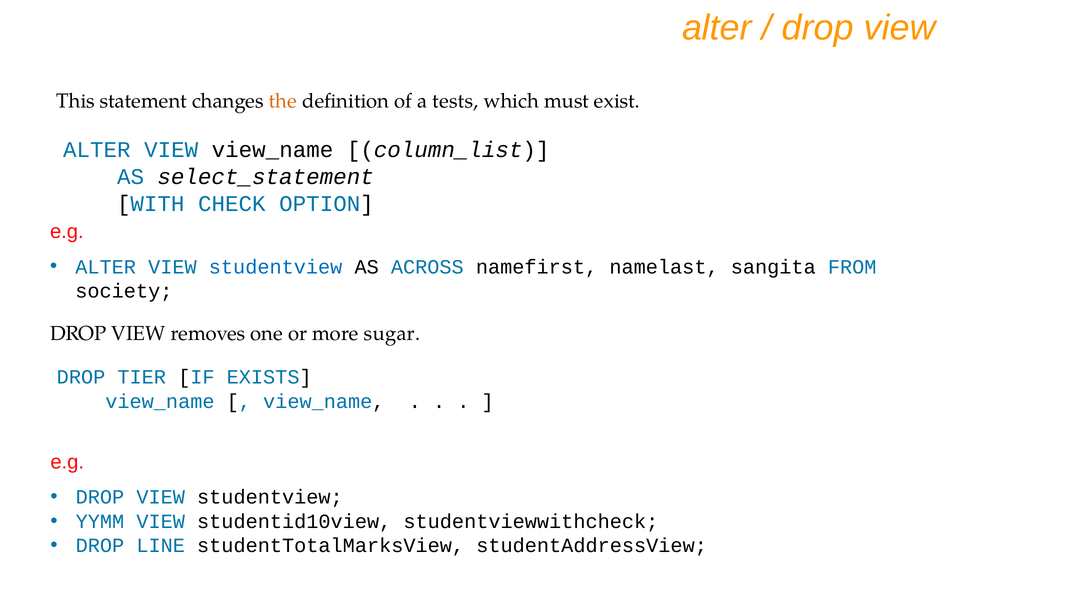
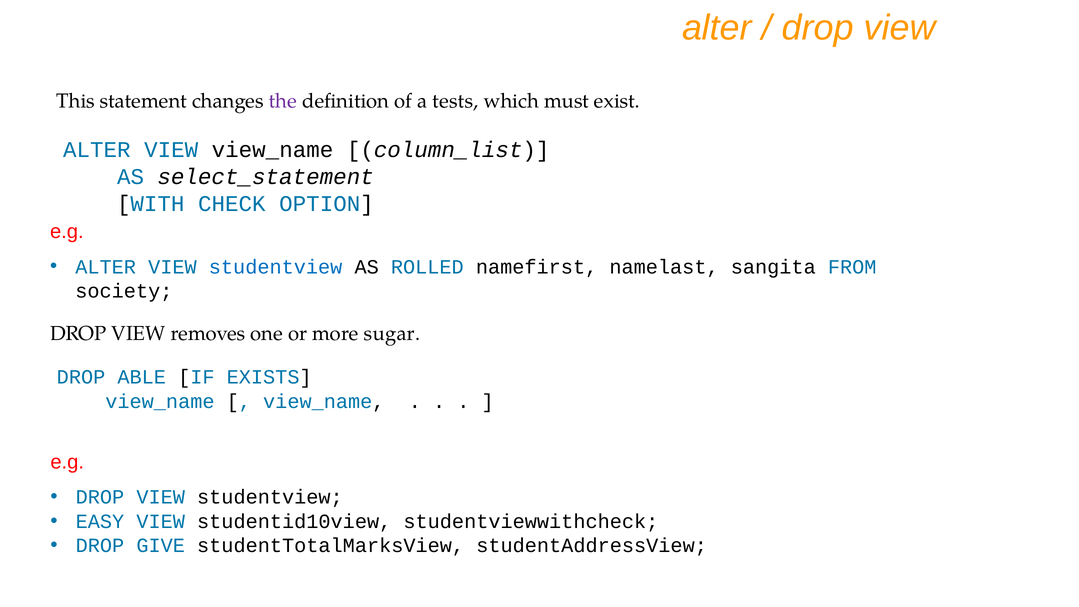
the colour: orange -> purple
ACROSS: ACROSS -> ROLLED
TIER: TIER -> ABLE
YYMM: YYMM -> EASY
LINE: LINE -> GIVE
